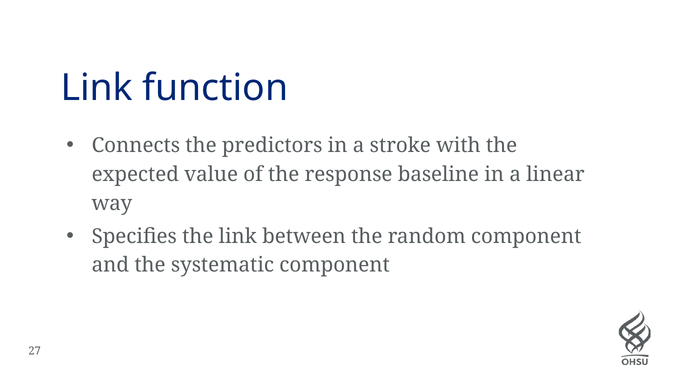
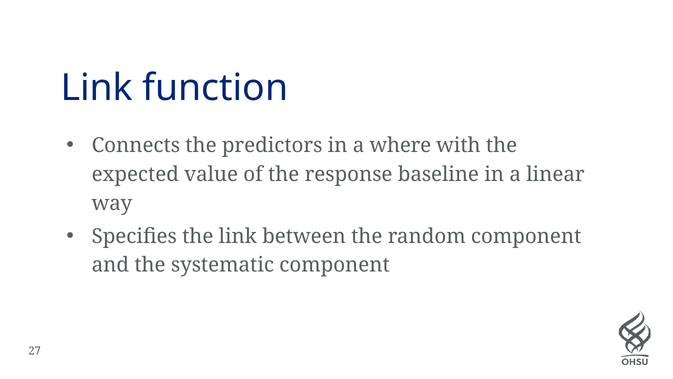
stroke: stroke -> where
